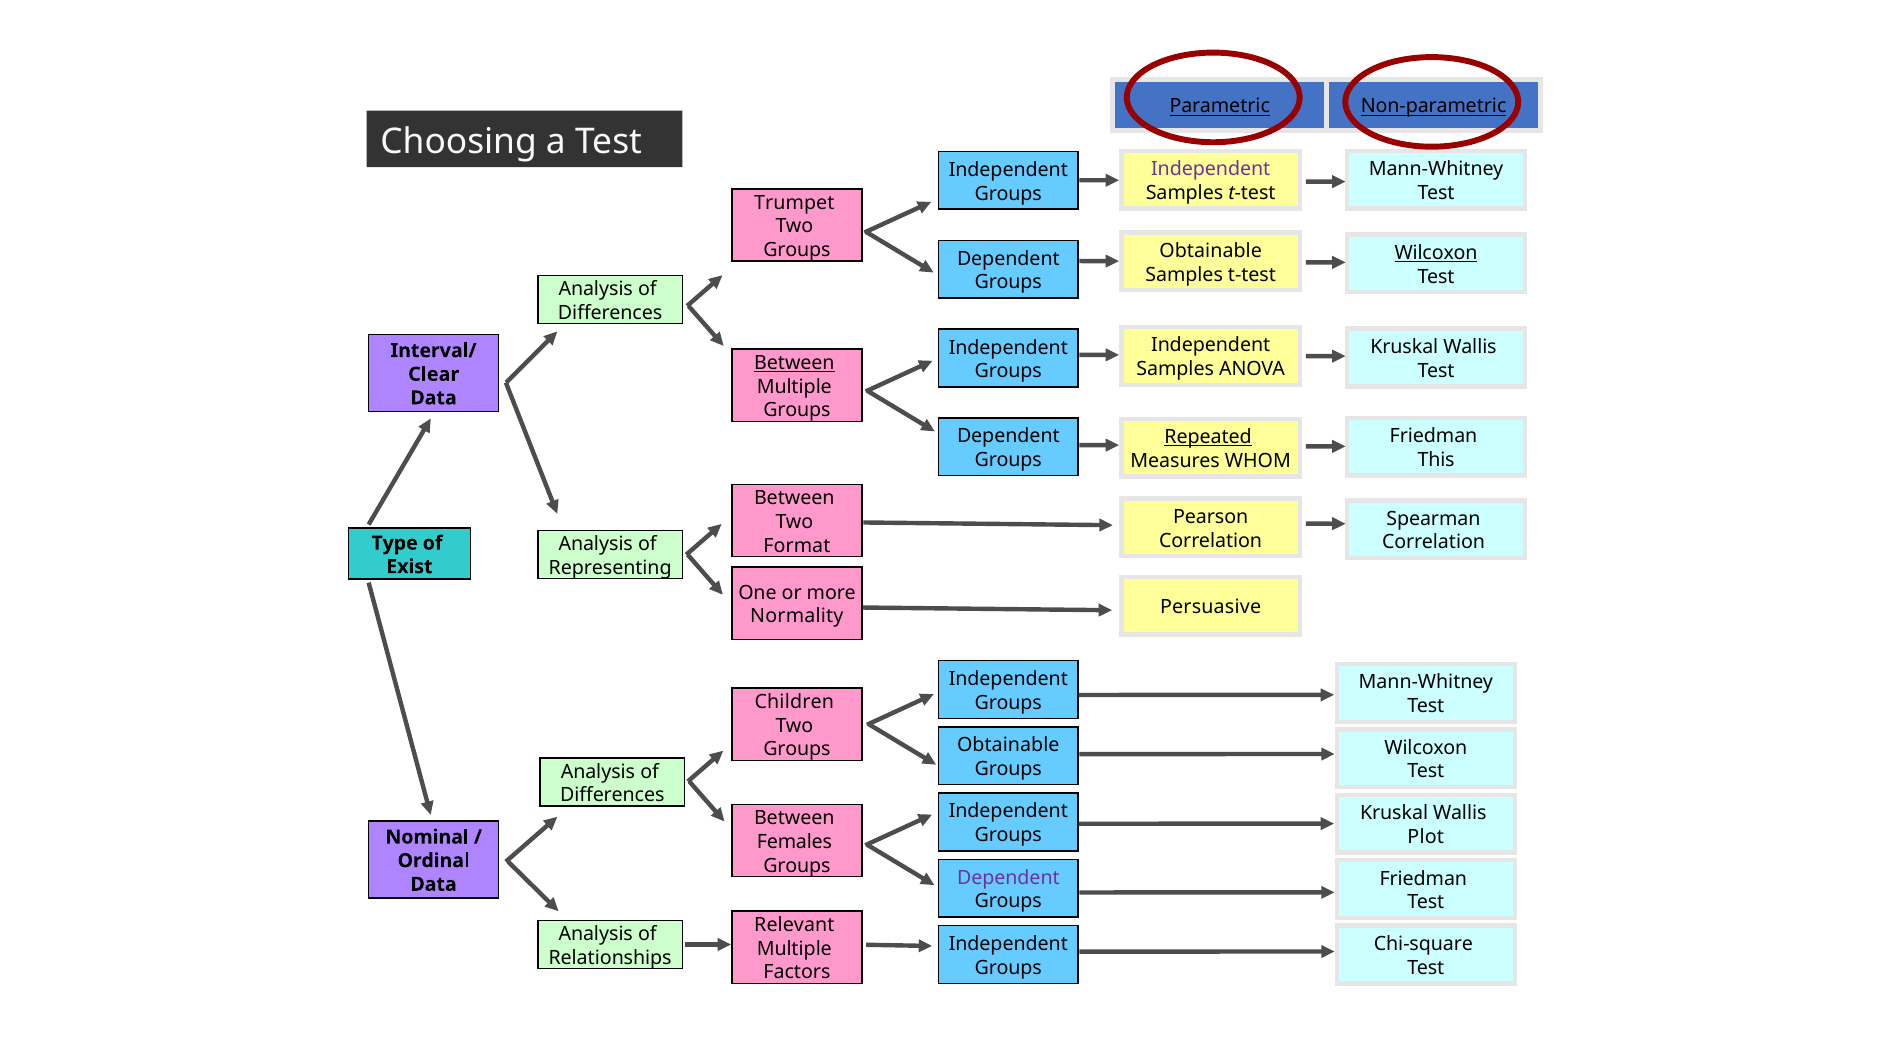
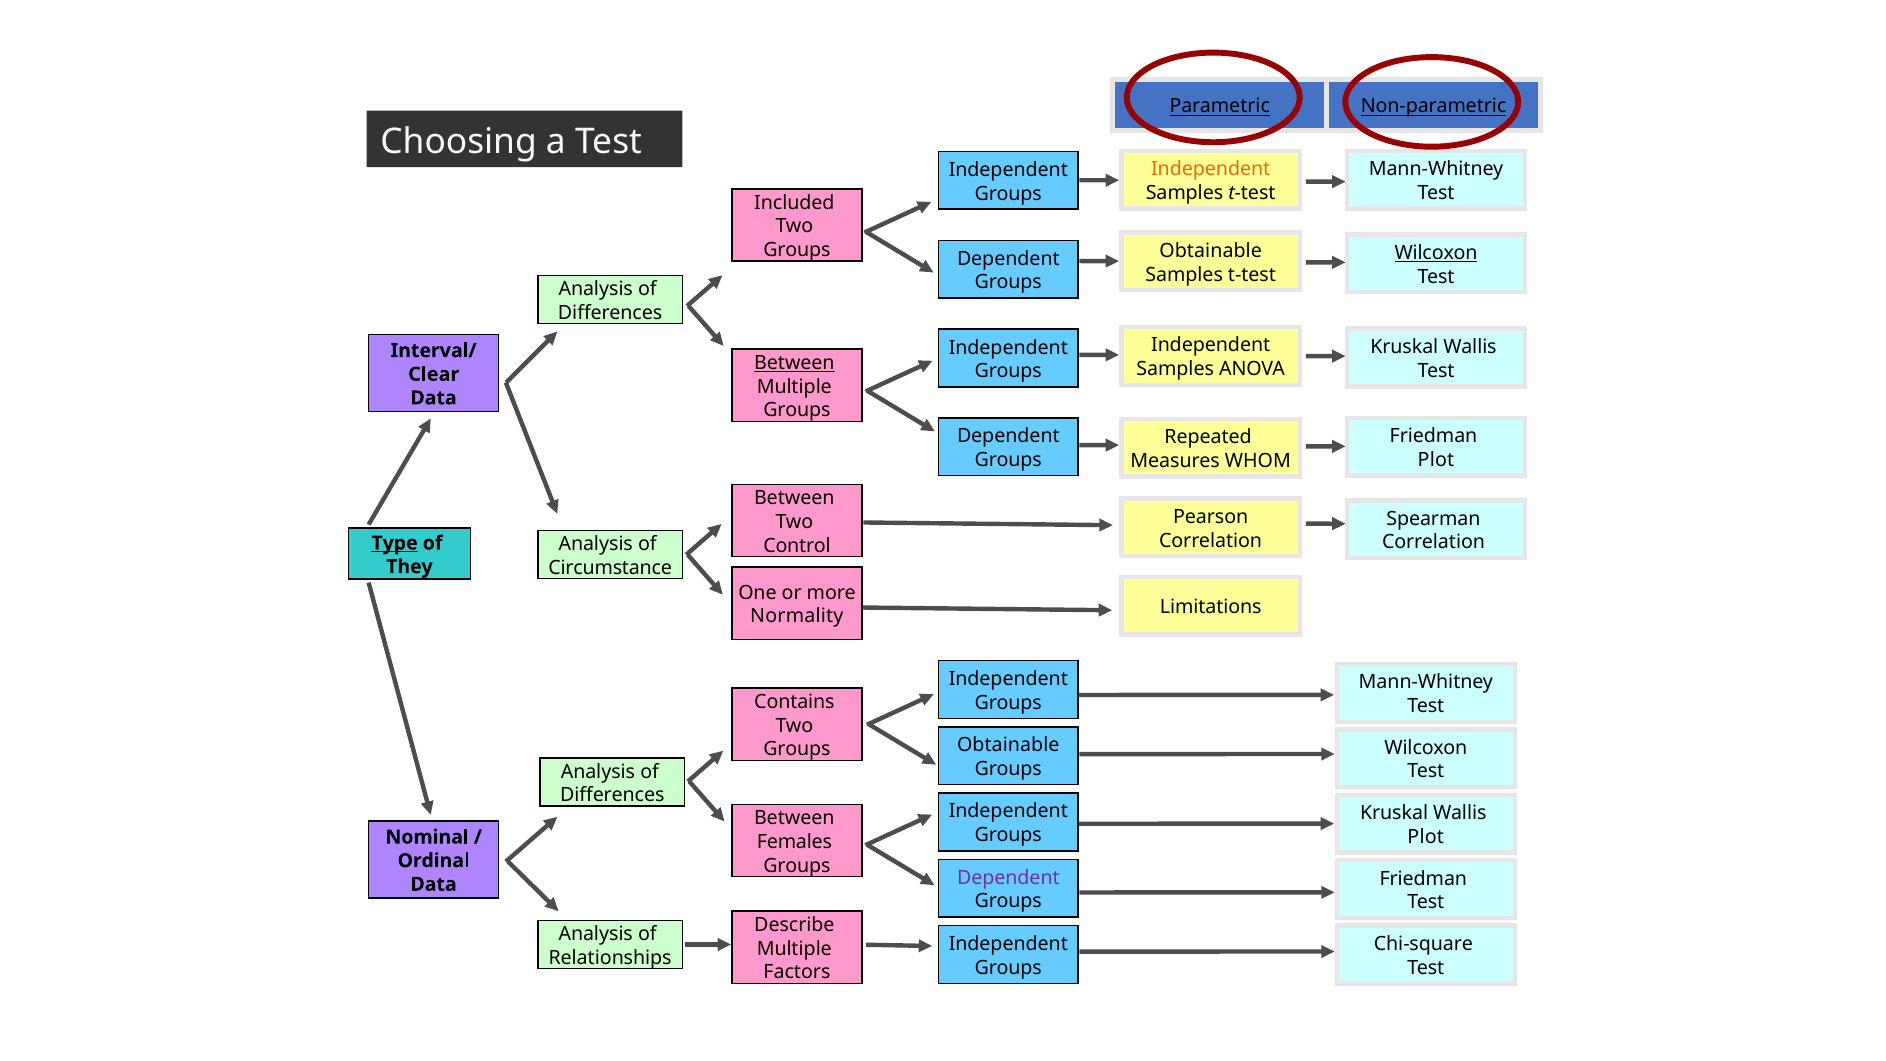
Independent at (1211, 169) colour: purple -> orange
Trumpet: Trumpet -> Included
Repeated underline: present -> none
This at (1436, 460): This -> Plot
Type underline: none -> present
Format: Format -> Control
Representing: Representing -> Circumstance
Exist: Exist -> They
Persuasive: Persuasive -> Limitations
Children: Children -> Contains
Relevant: Relevant -> Describe
